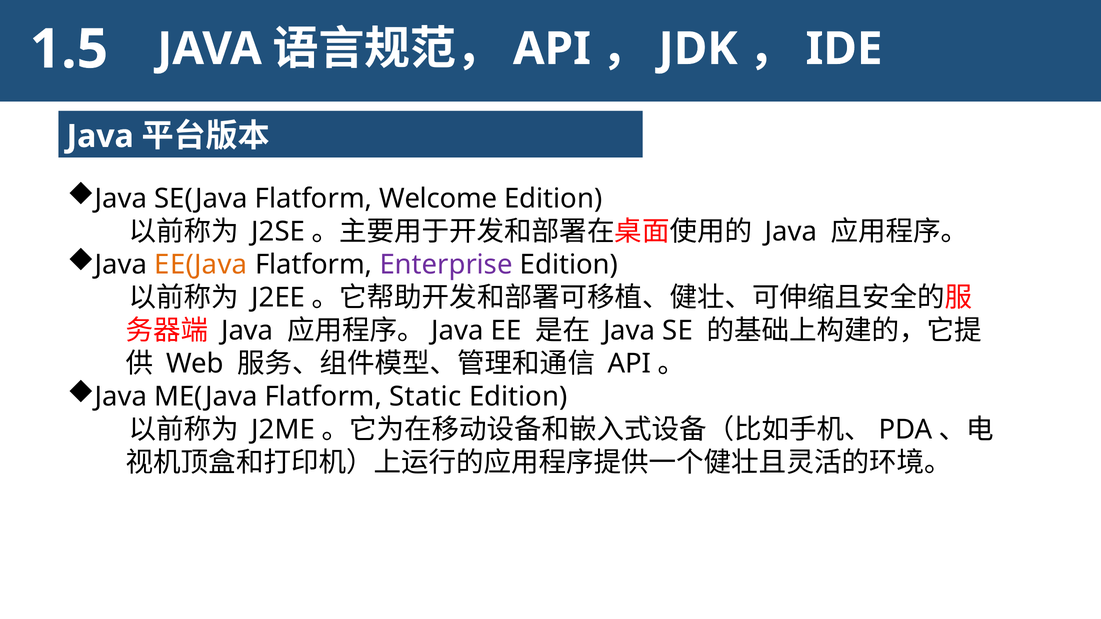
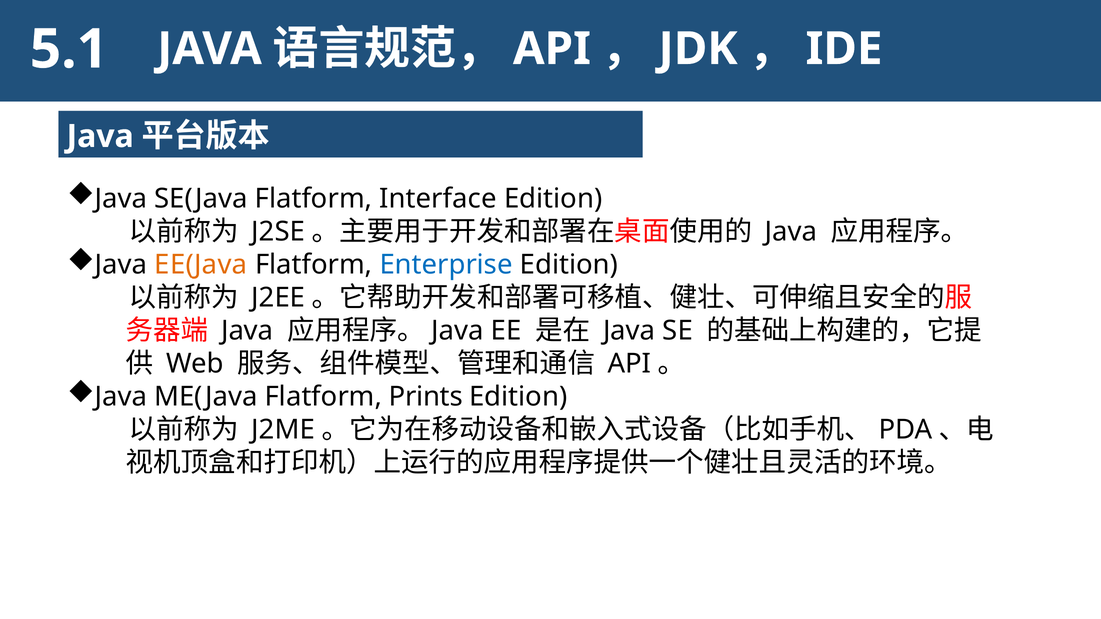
1.5: 1.5 -> 5.1
Welcome: Welcome -> Interface
Enterprise colour: purple -> blue
Static: Static -> Prints
